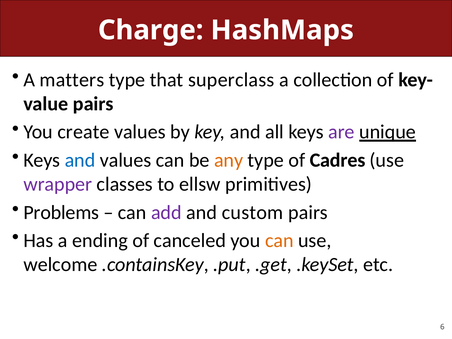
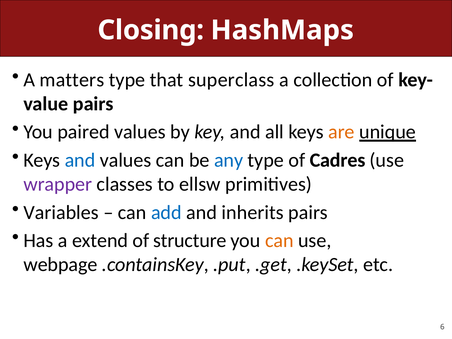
Charge: Charge -> Closing
create: create -> paired
are colour: purple -> orange
any colour: orange -> blue
Problems: Problems -> Variables
add colour: purple -> blue
custom: custom -> inherits
ending: ending -> extend
canceled: canceled -> structure
welcome: welcome -> webpage
